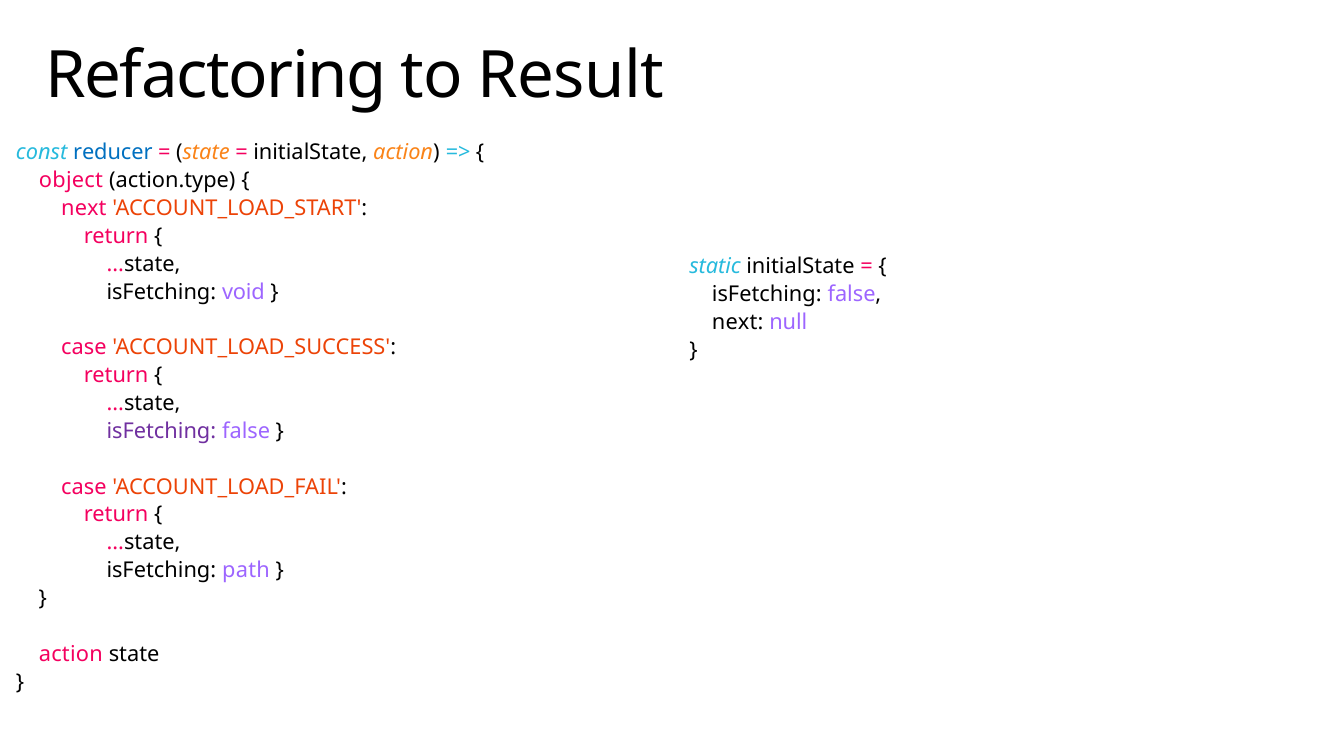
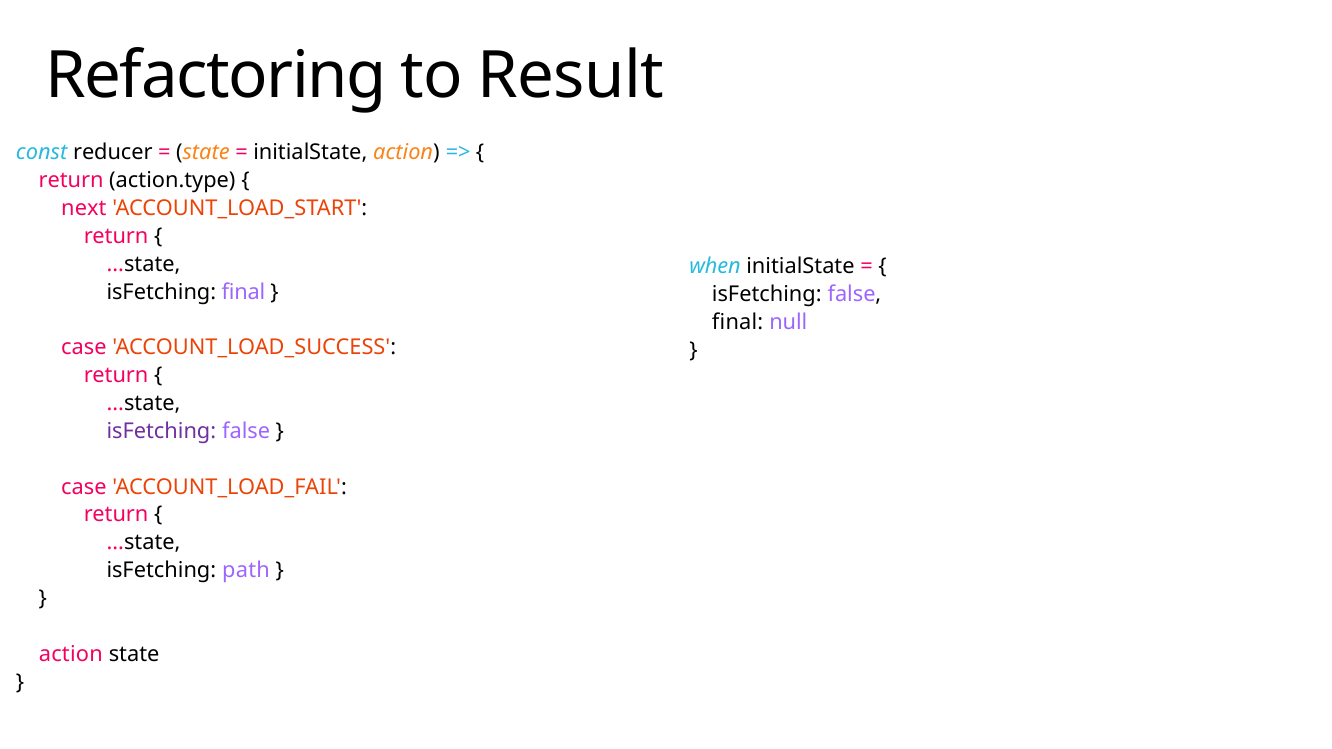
reducer colour: blue -> black
object at (71, 180): object -> return
static: static -> when
isFetching void: void -> final
next at (738, 322): next -> final
